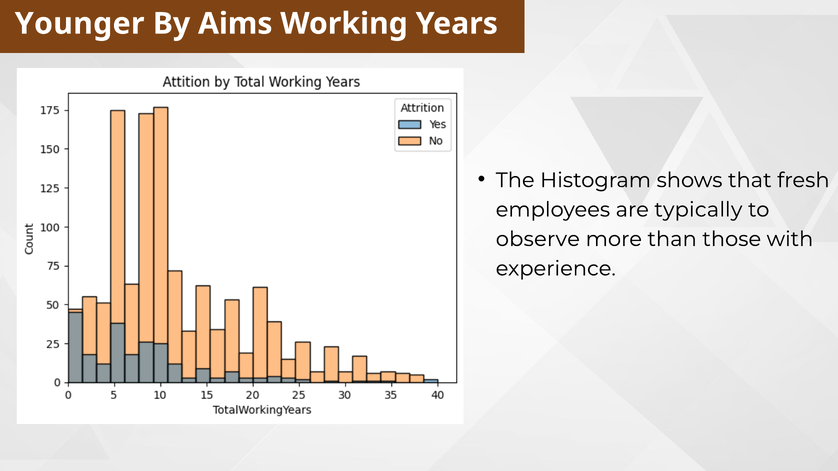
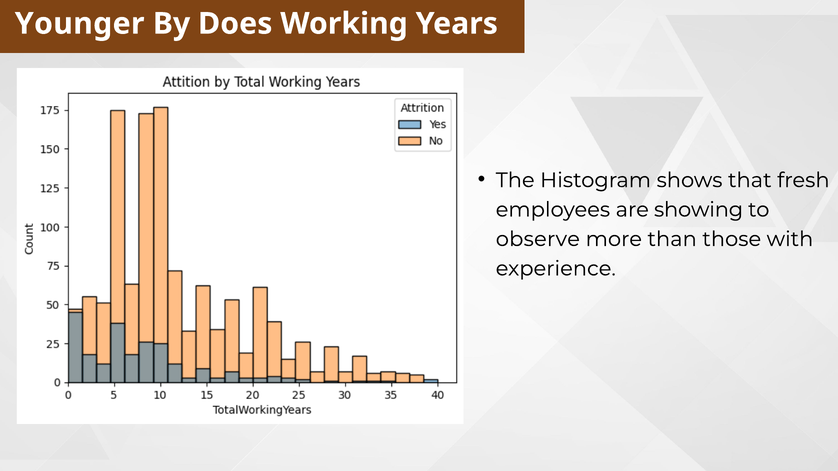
Aims: Aims -> Does
typically: typically -> showing
